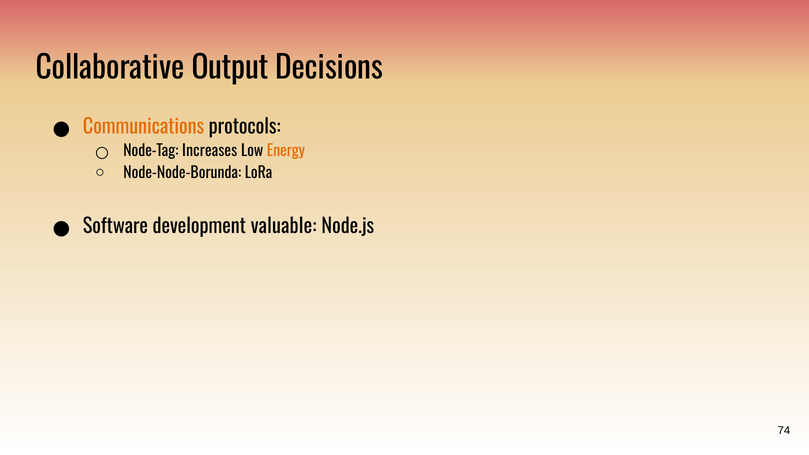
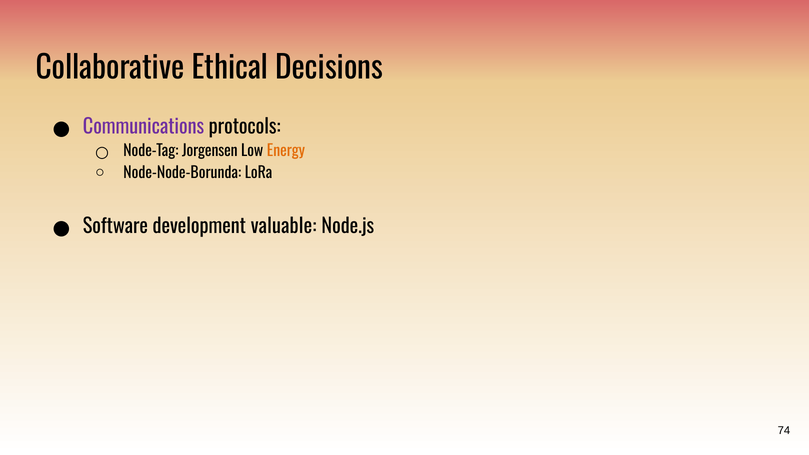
Output: Output -> Ethical
Communications colour: orange -> purple
Increases: Increases -> Jorgensen
